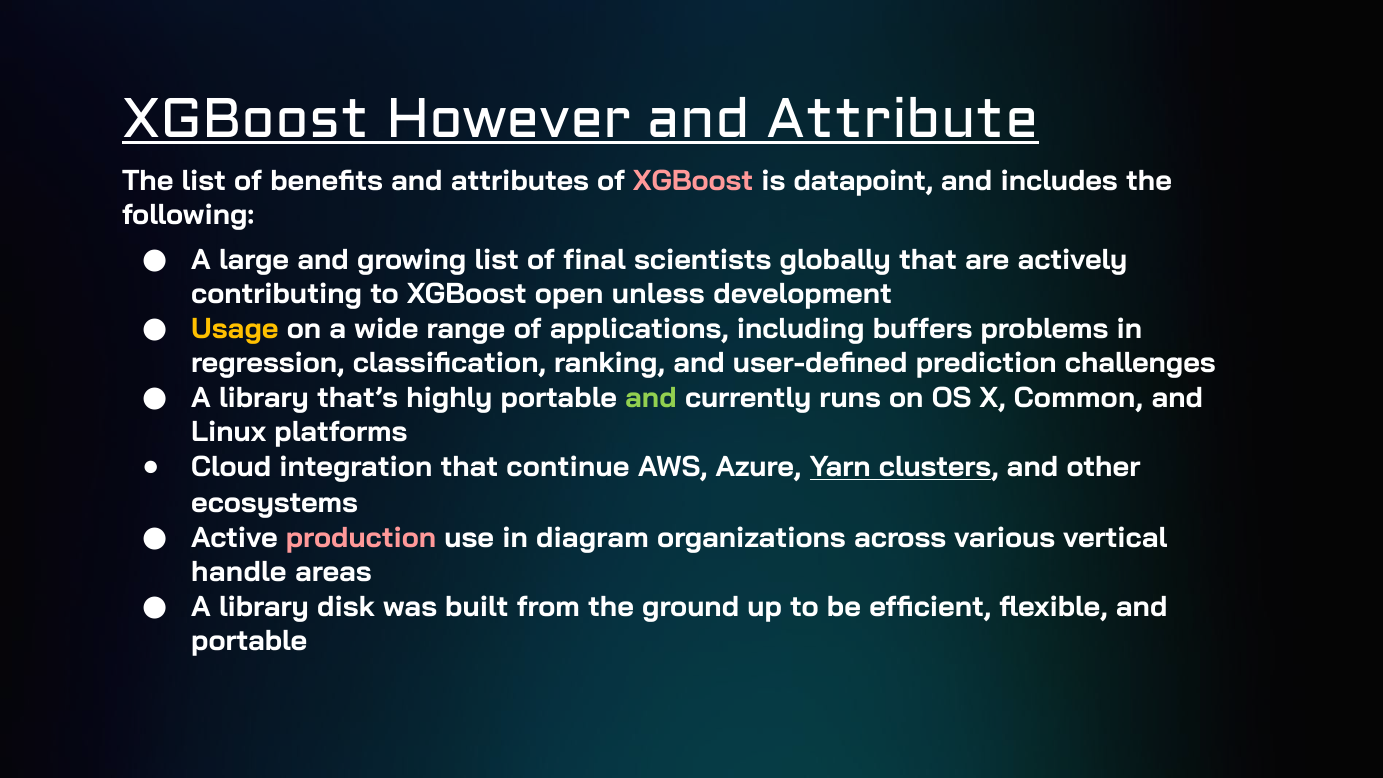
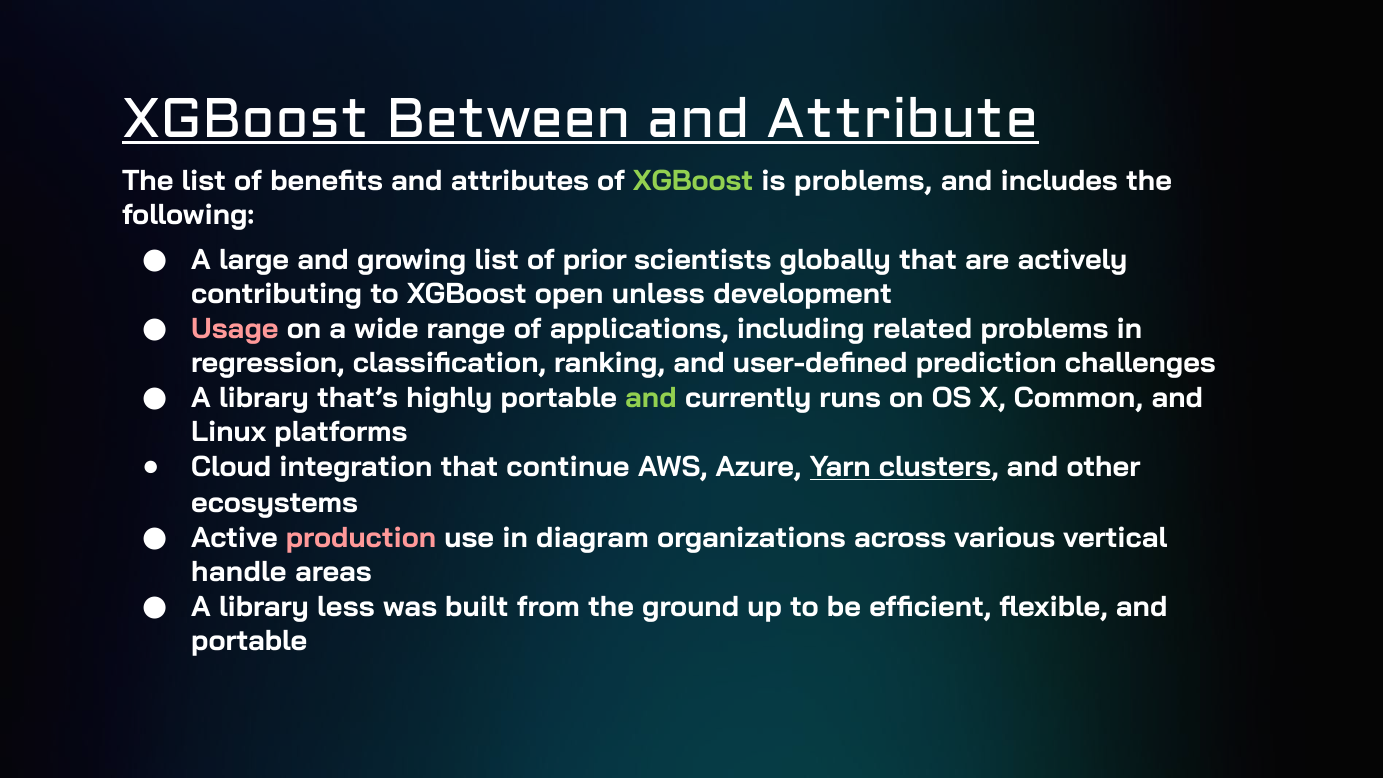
However: However -> Between
XGBoost at (693, 181) colour: pink -> light green
is datapoint: datapoint -> problems
final: final -> prior
Usage colour: yellow -> pink
buffers: buffers -> related
disk: disk -> less
